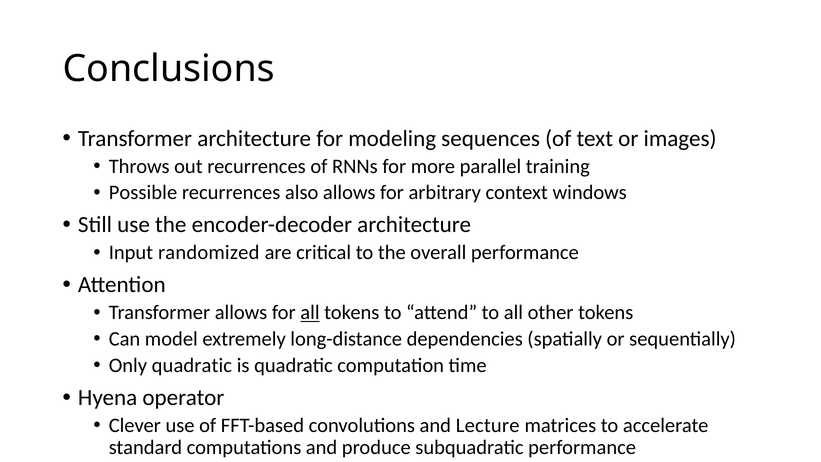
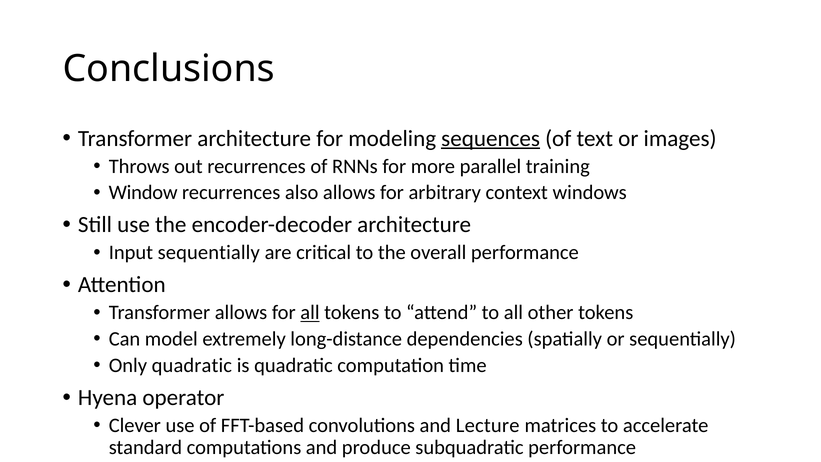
sequences underline: none -> present
Possible: Possible -> Window
Input randomized: randomized -> sequentially
